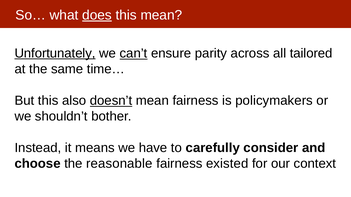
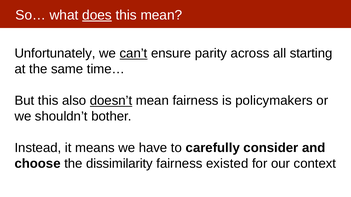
Unfortunately underline: present -> none
tailored: tailored -> starting
reasonable: reasonable -> dissimilarity
